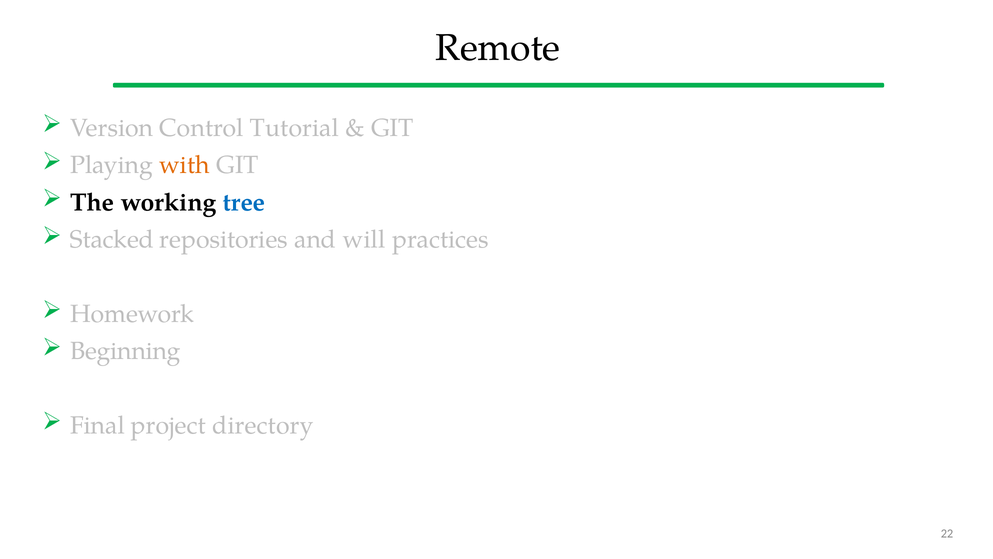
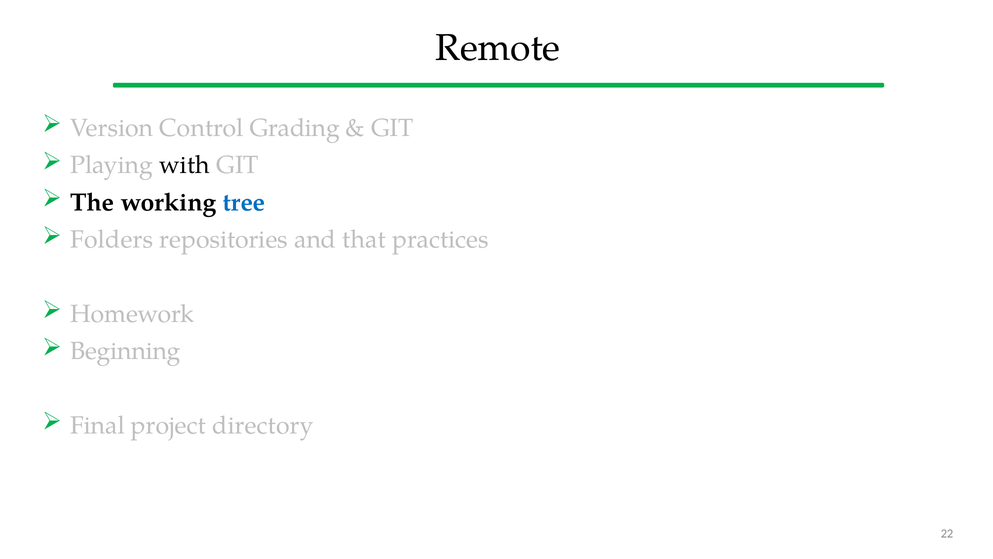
Tutorial: Tutorial -> Grading
with colour: orange -> black
Stacked: Stacked -> Folders
will: will -> that
